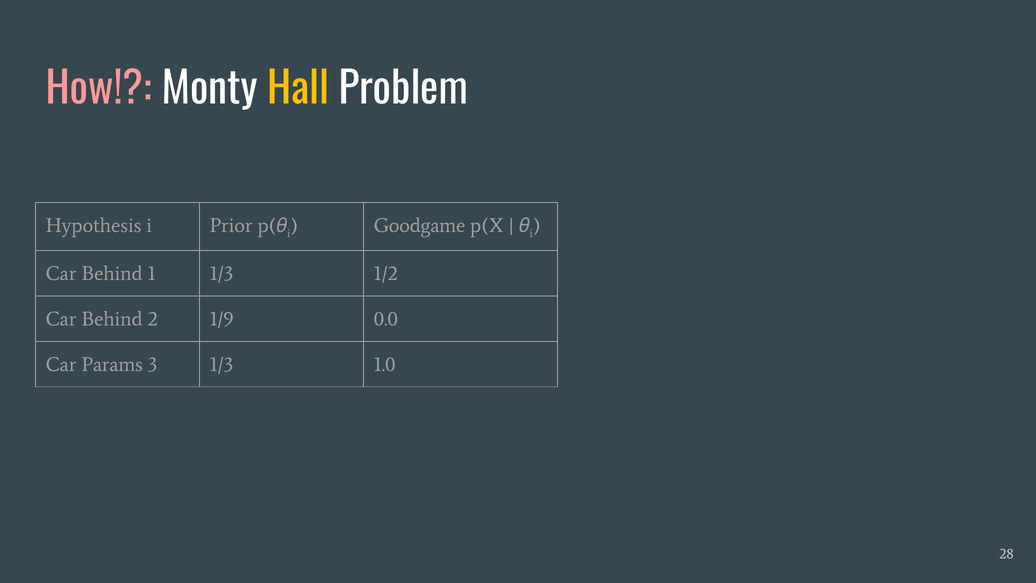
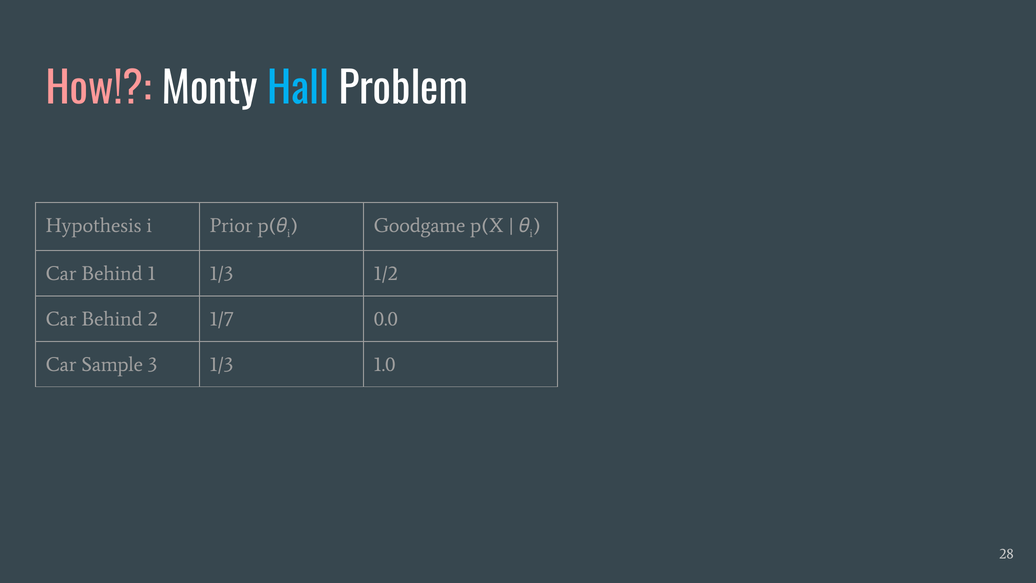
Hall colour: yellow -> light blue
1/9: 1/9 -> 1/7
Params: Params -> Sample
